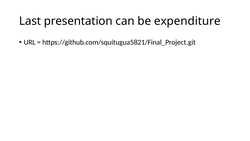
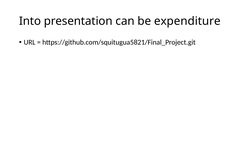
Last: Last -> Into
